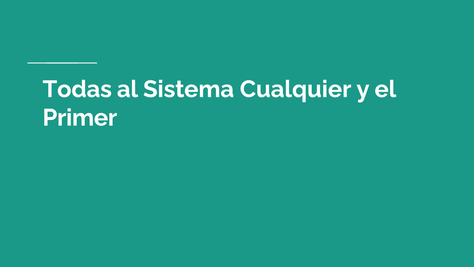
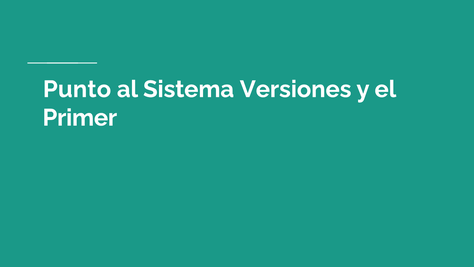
Todas: Todas -> Punto
Cualquier: Cualquier -> Versiones
